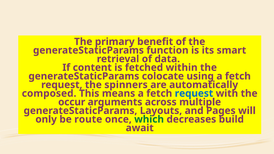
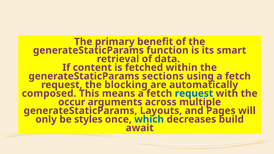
colocate: colocate -> sections
spinners: spinners -> blocking
route: route -> styles
which colour: green -> blue
